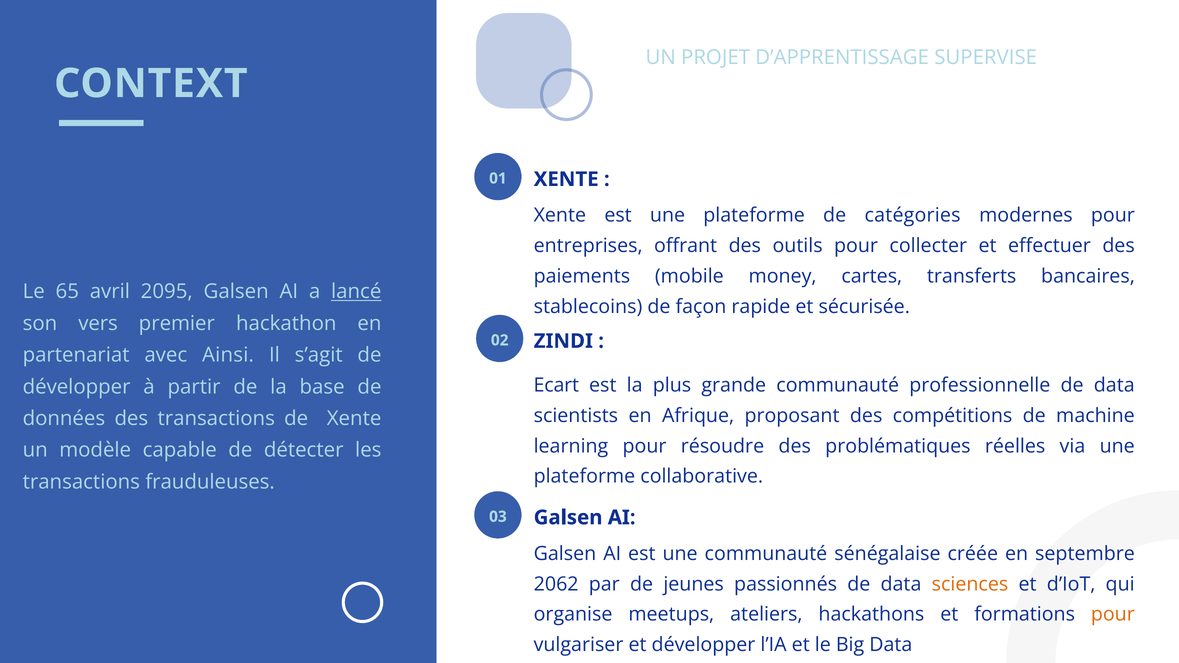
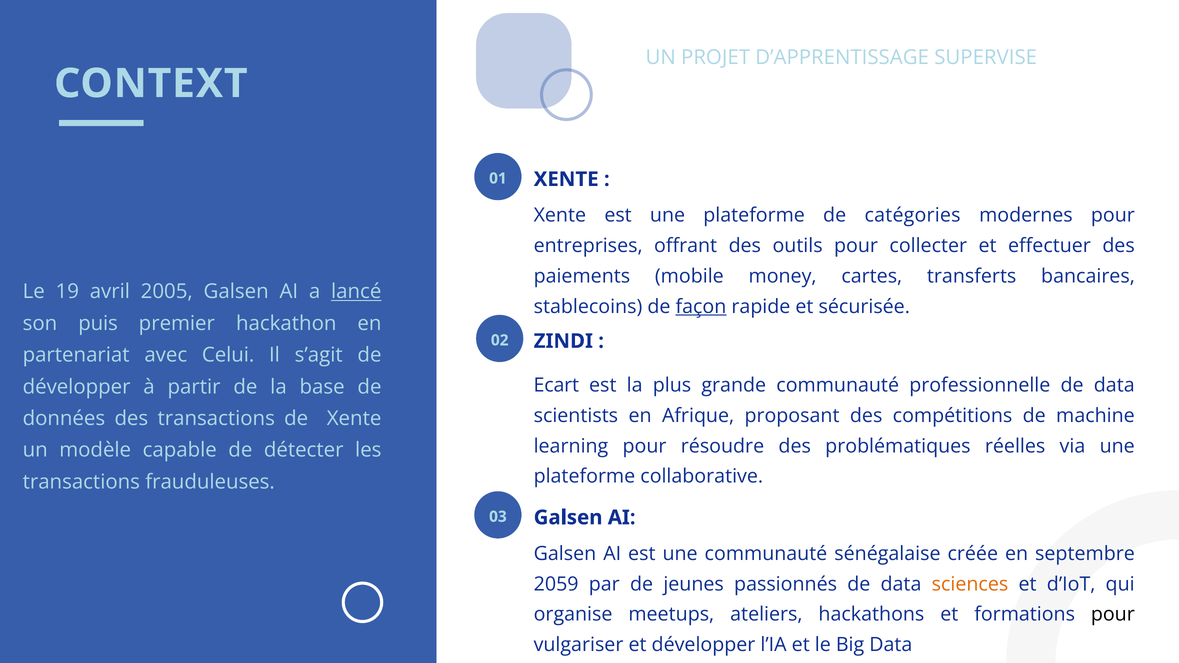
65: 65 -> 19
2095: 2095 -> 2005
façon underline: none -> present
vers: vers -> puis
Ainsi: Ainsi -> Celui
2062: 2062 -> 2059
pour at (1113, 615) colour: orange -> black
